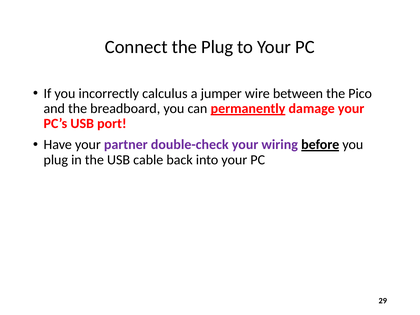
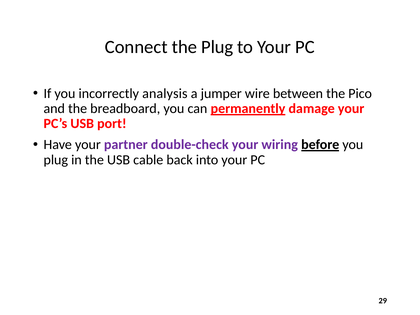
calculus: calculus -> analysis
